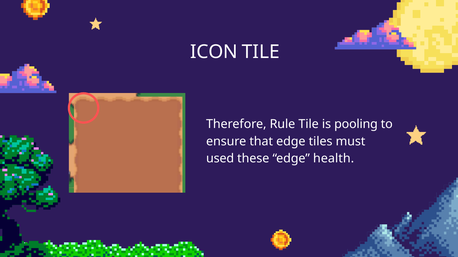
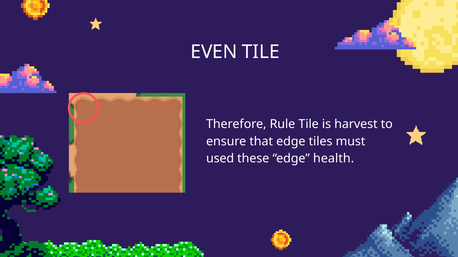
ICON: ICON -> EVEN
pooling: pooling -> harvest
